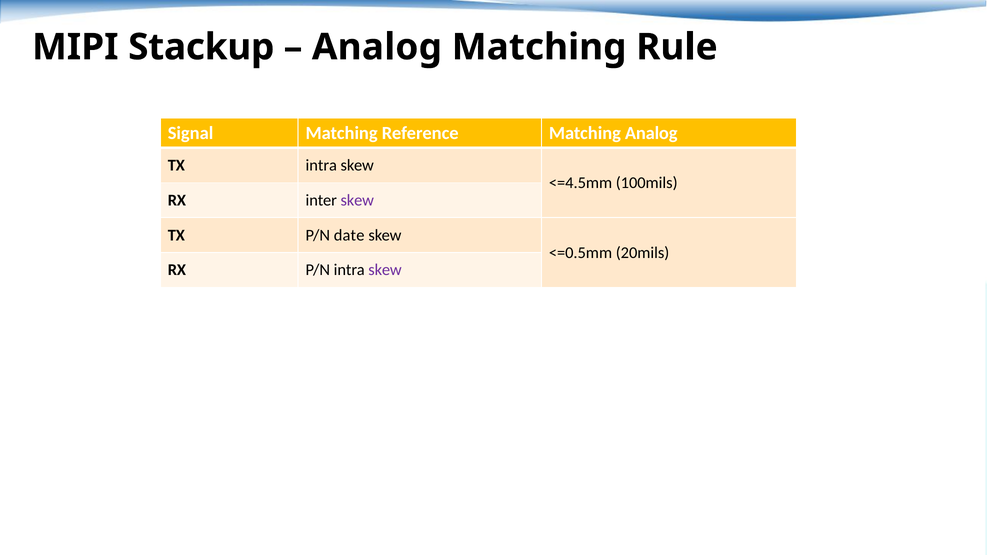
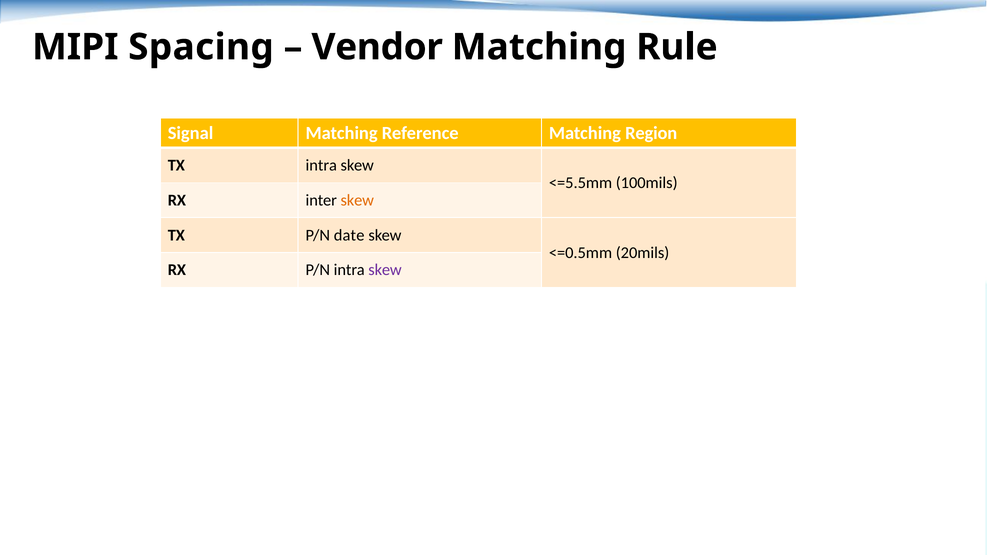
Stackup: Stackup -> Spacing
Analog at (377, 47): Analog -> Vendor
Matching Analog: Analog -> Region
<=4.5mm: <=4.5mm -> <=5.5mm
skew at (357, 200) colour: purple -> orange
